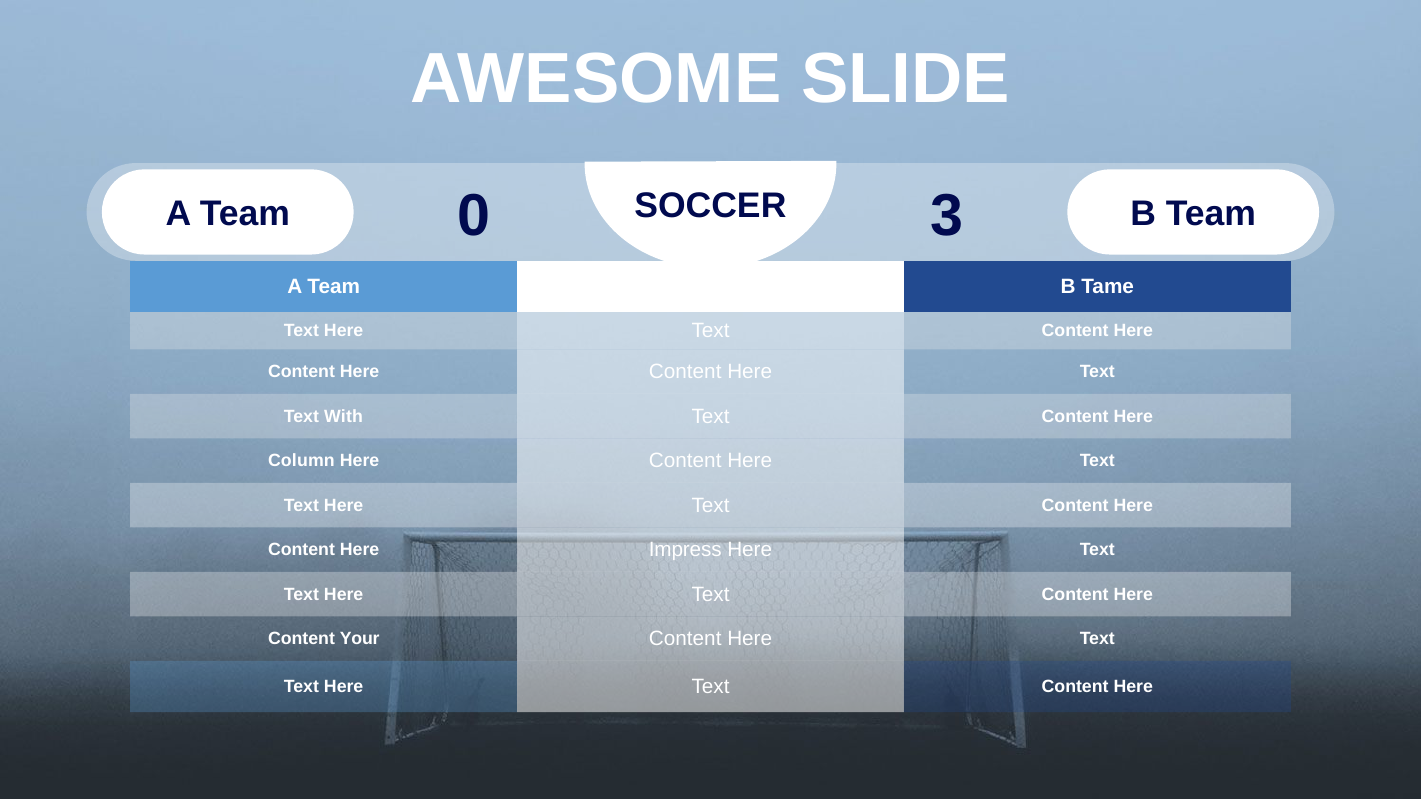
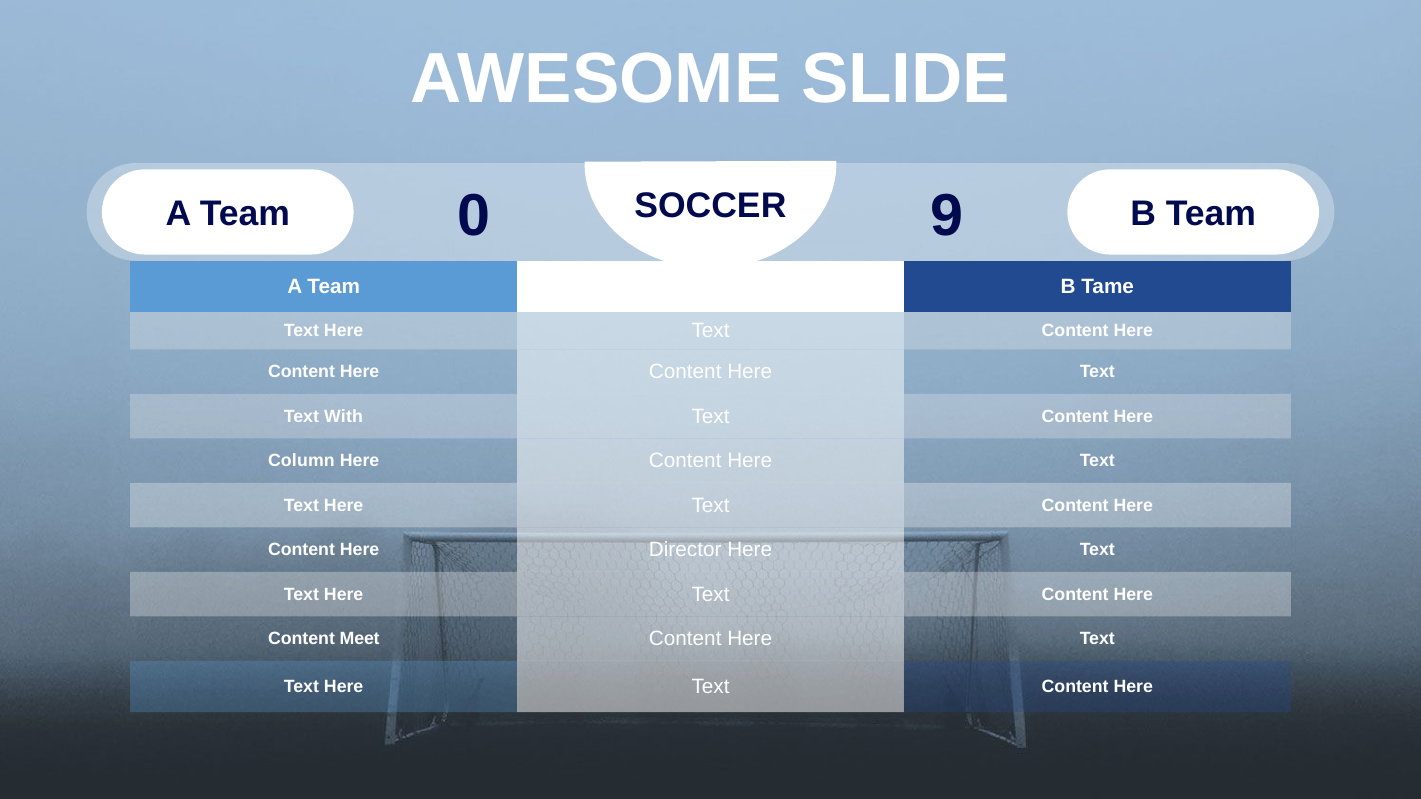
3: 3 -> 9
Impress: Impress -> Director
Your: Your -> Meet
